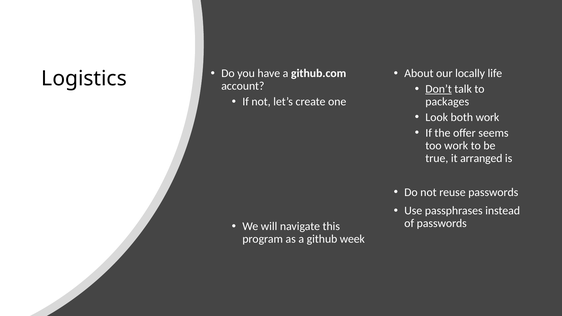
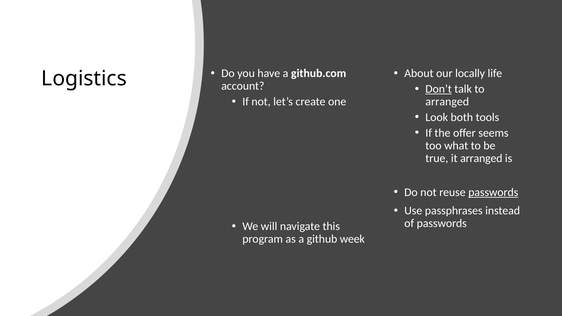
packages at (447, 102): packages -> arranged
both work: work -> tools
too work: work -> what
passwords at (493, 192) underline: none -> present
